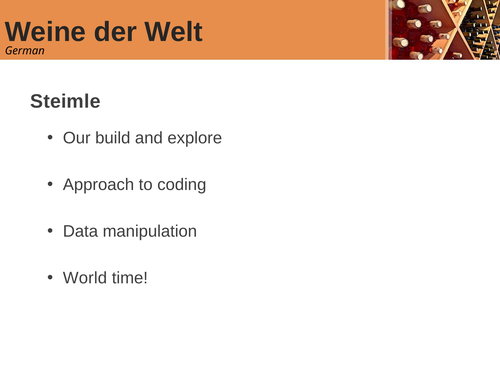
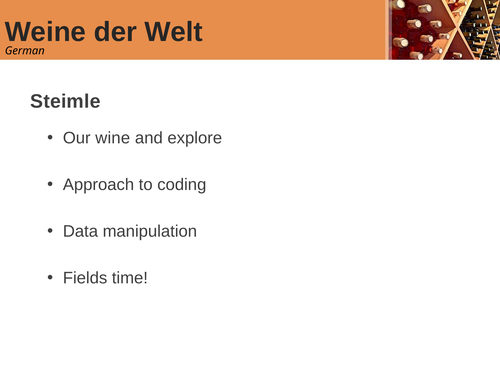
build: build -> wine
World: World -> Fields
